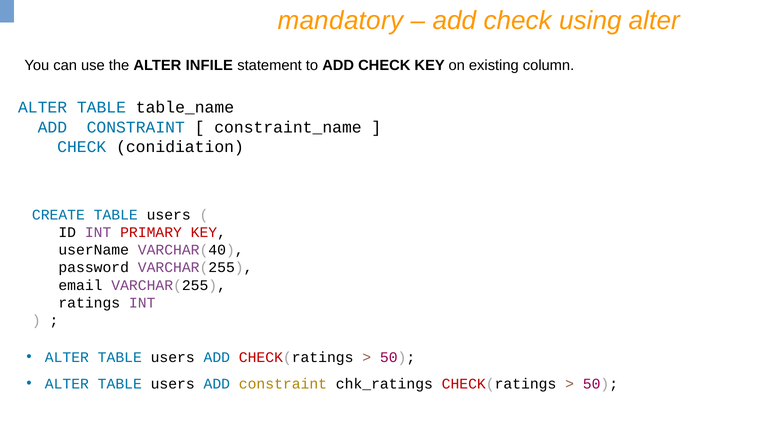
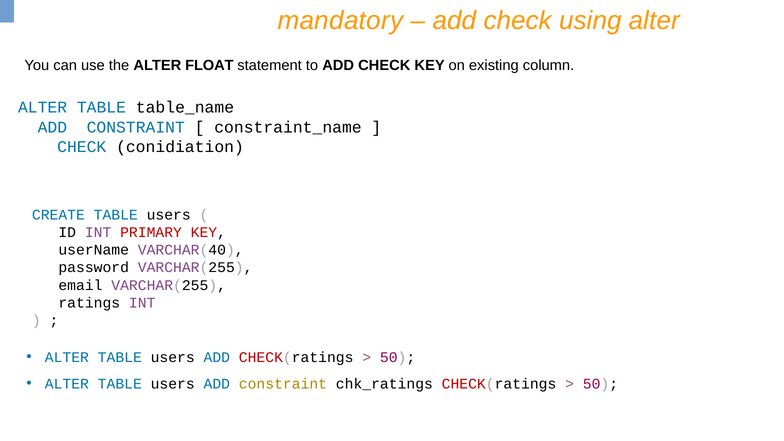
INFILE: INFILE -> FLOAT
